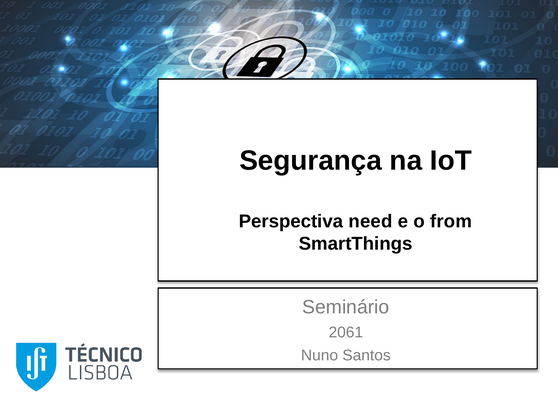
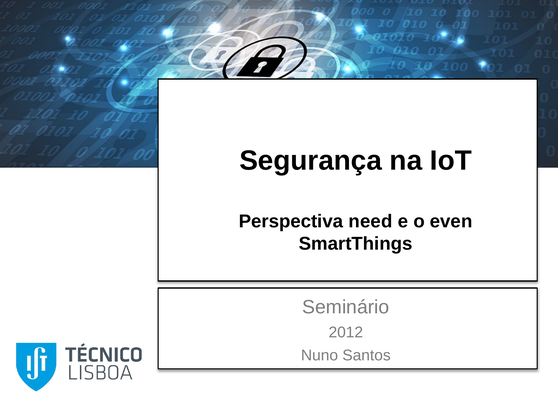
from: from -> even
2061: 2061 -> 2012
